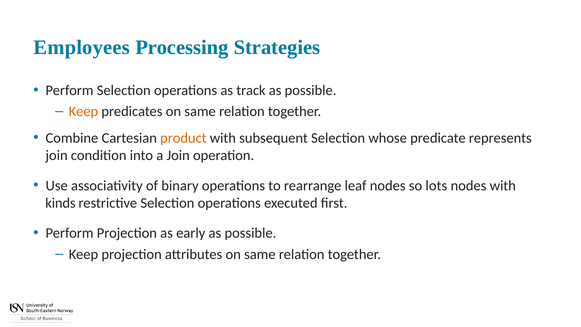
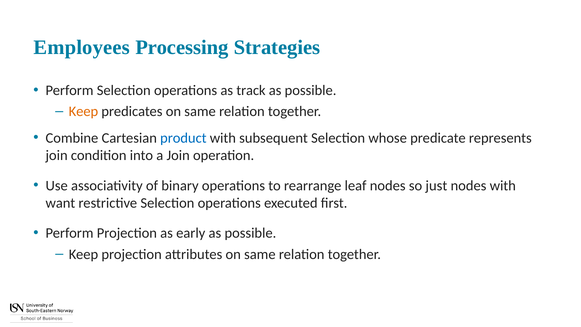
product colour: orange -> blue
lots: lots -> just
kinds: kinds -> want
